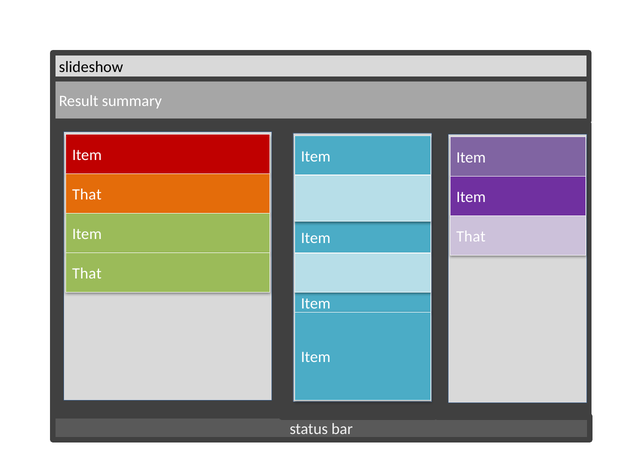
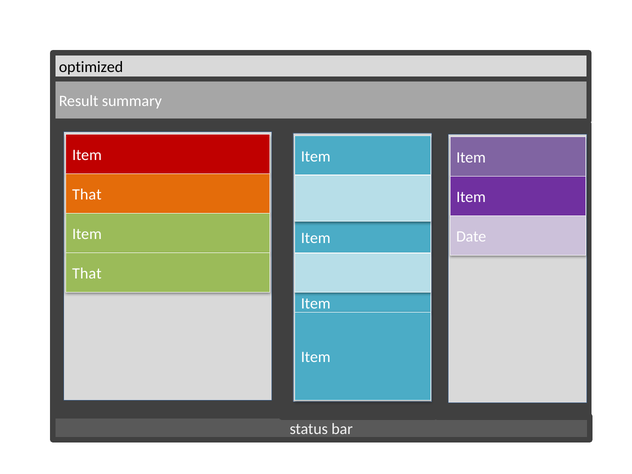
slideshow: slideshow -> optimized
That at (471, 237): That -> Date
